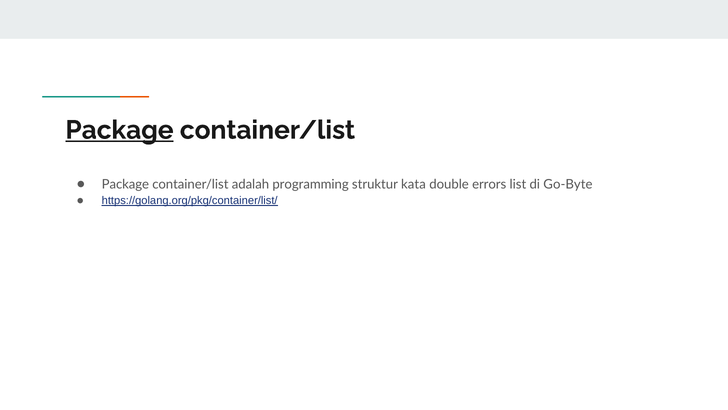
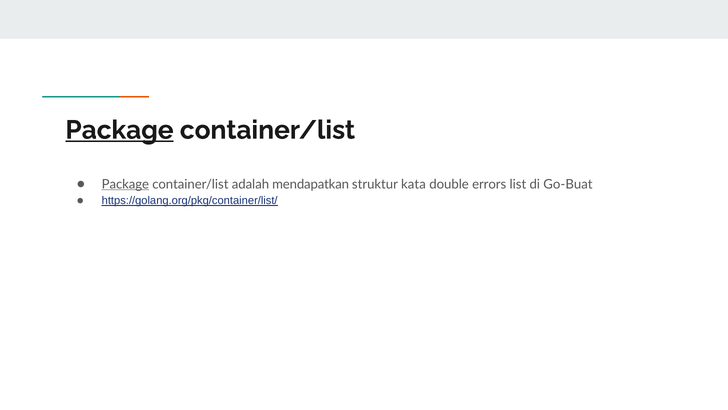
Package at (125, 184) underline: none -> present
programming: programming -> mendapatkan
Go-Byte: Go-Byte -> Go-Buat
